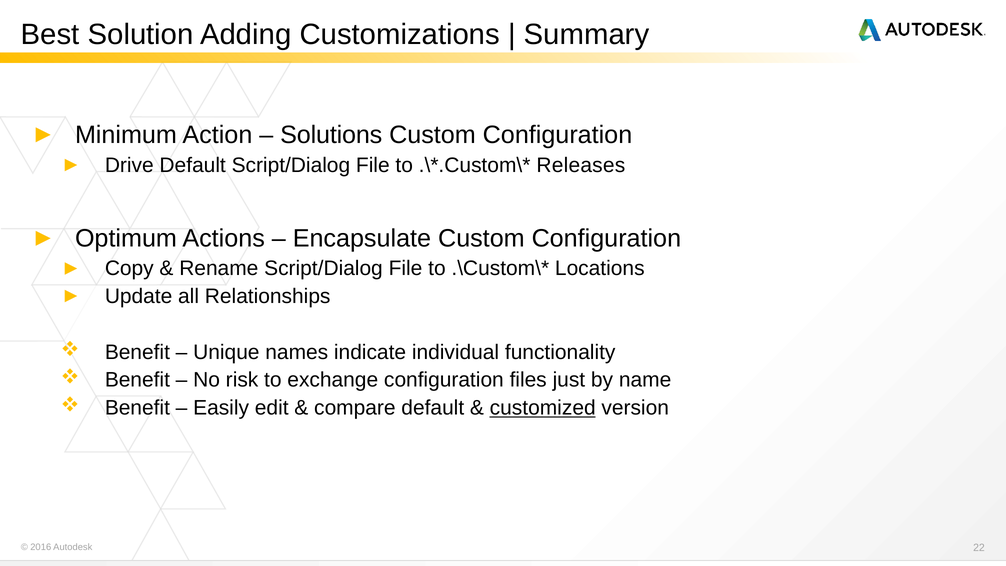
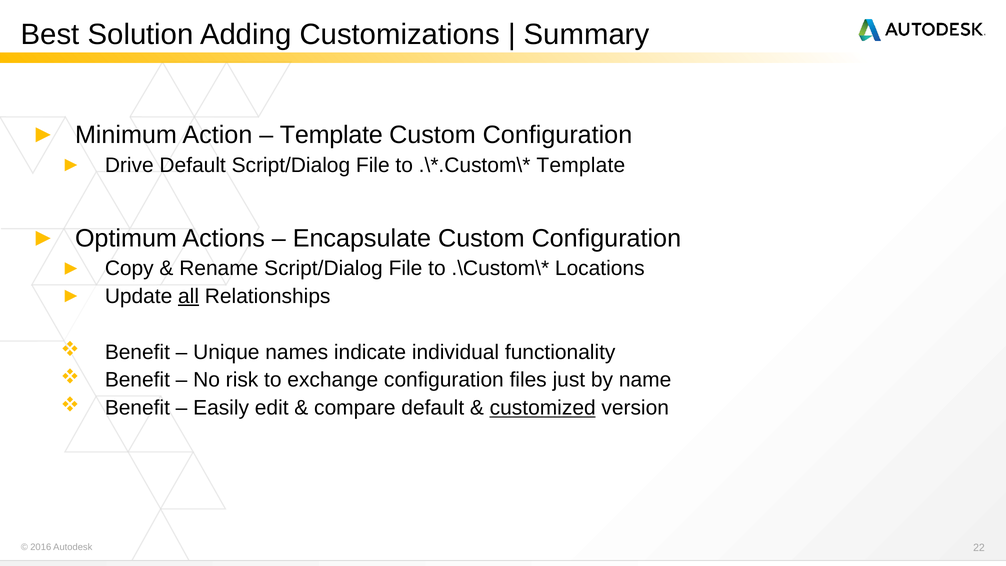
Solutions at (331, 135): Solutions -> Template
Releases at (581, 165): Releases -> Template
all underline: none -> present
